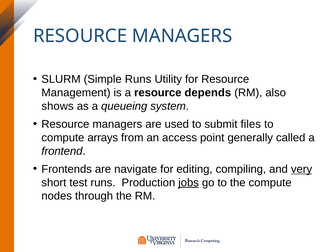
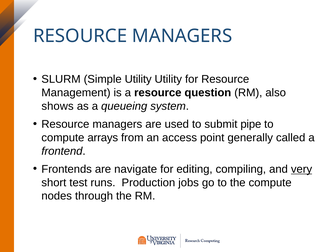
Simple Runs: Runs -> Utility
depends: depends -> question
files: files -> pipe
jobs underline: present -> none
